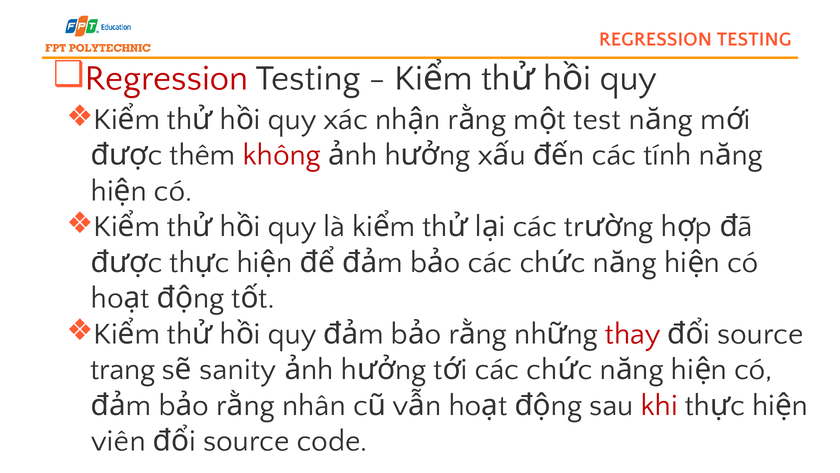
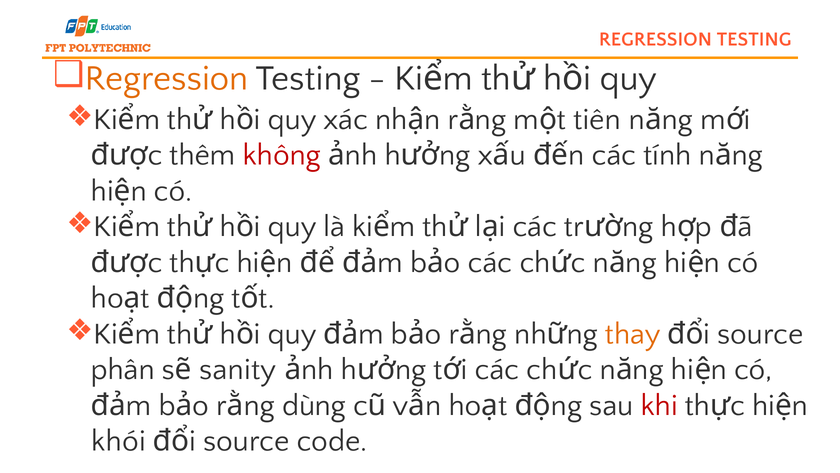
Regression at (167, 78) colour: red -> orange
test: test -> tiên
thay colour: red -> orange
trang: trang -> phân
nhân: nhân -> dùng
viên: viên -> khói
